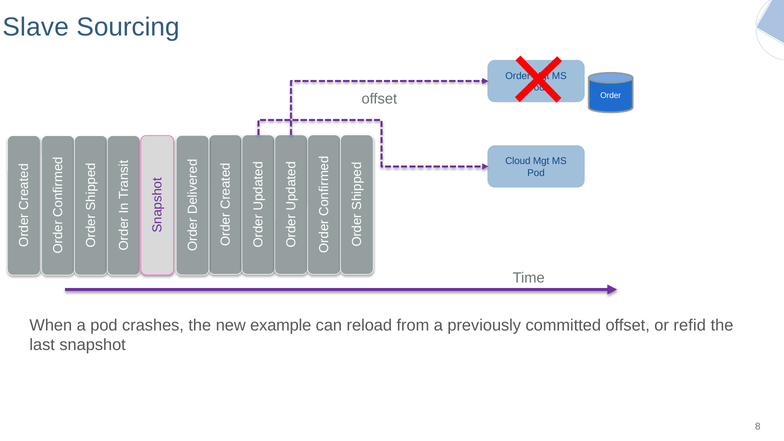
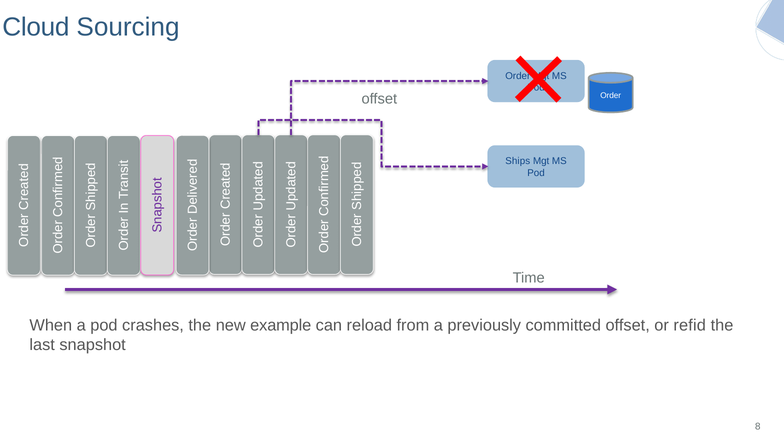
Slave: Slave -> Cloud
Cloud: Cloud -> Ships
